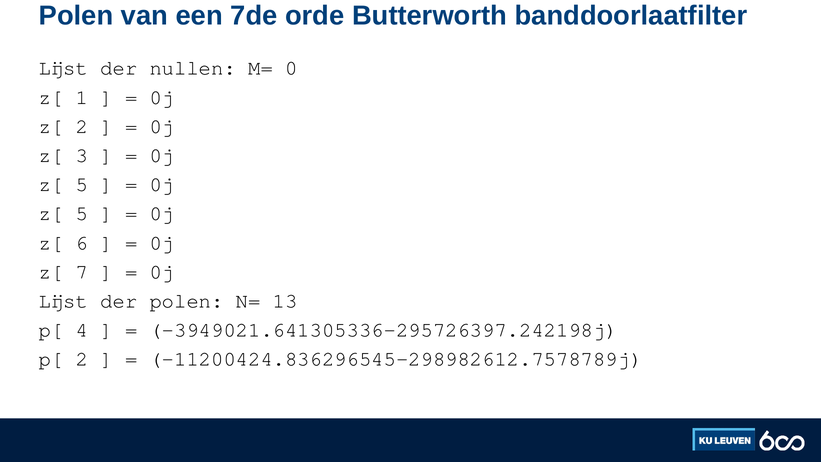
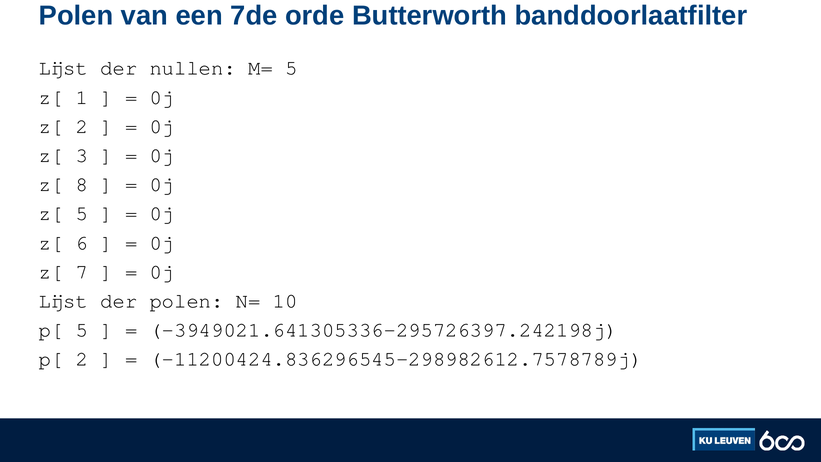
M= 0: 0 -> 5
5 at (82, 185): 5 -> 8
13: 13 -> 10
p[ 4: 4 -> 5
